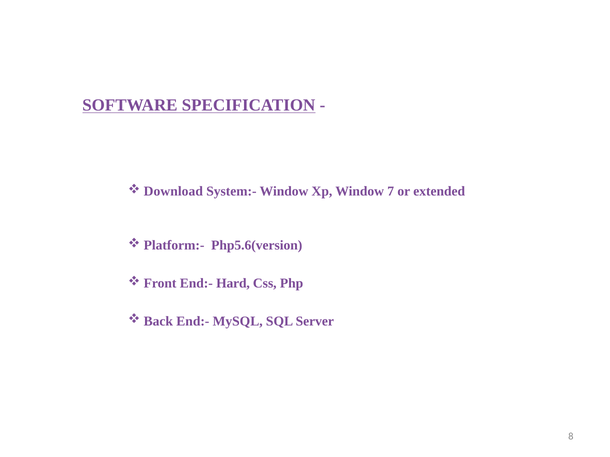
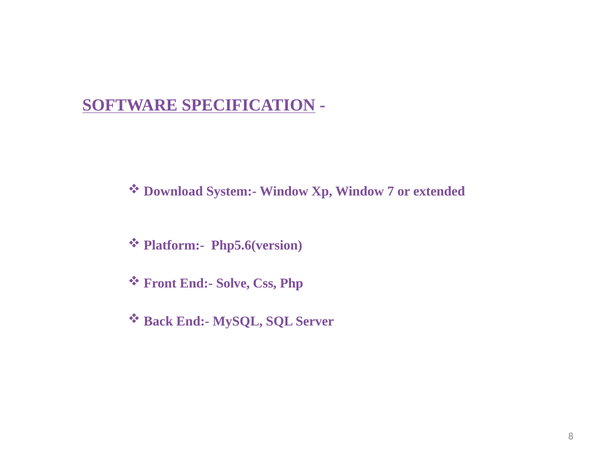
Hard: Hard -> Solve
